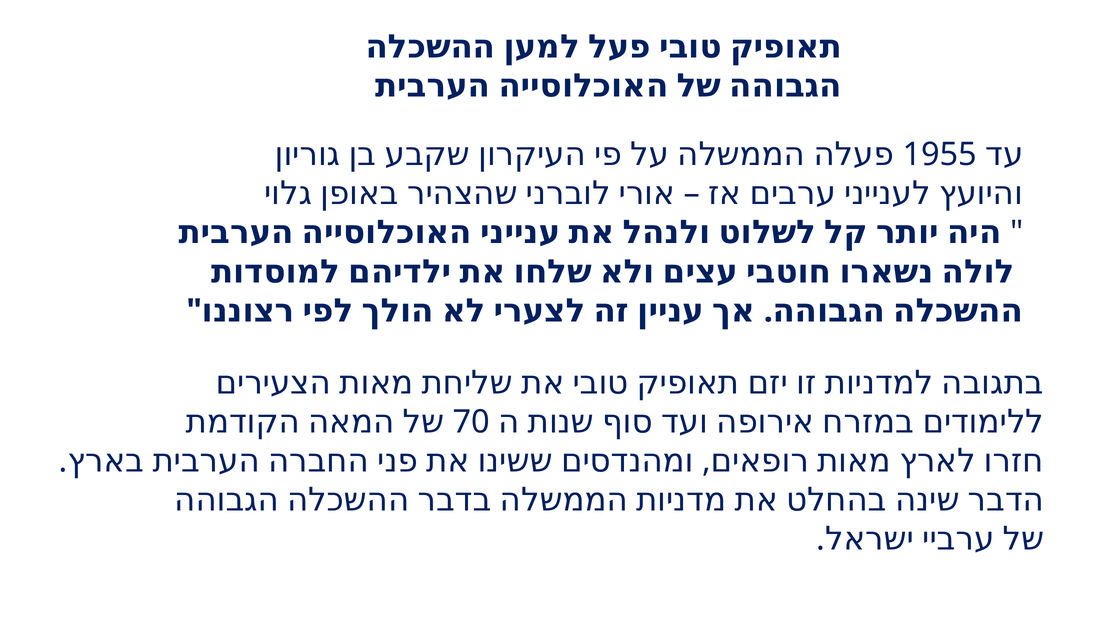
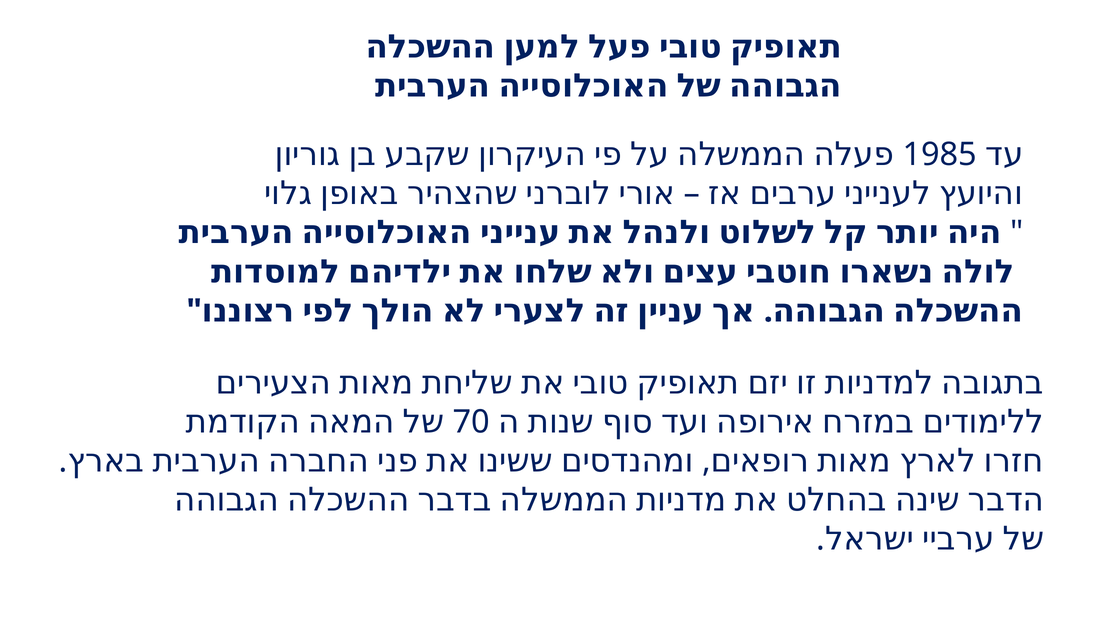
1955: 1955 -> 1985
